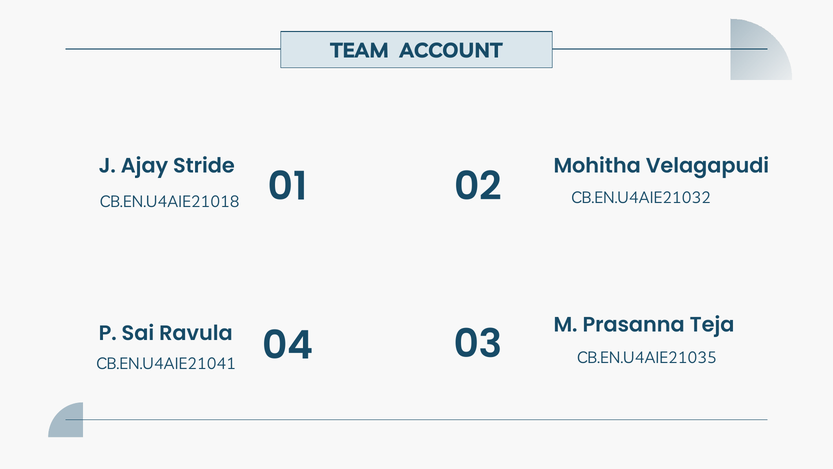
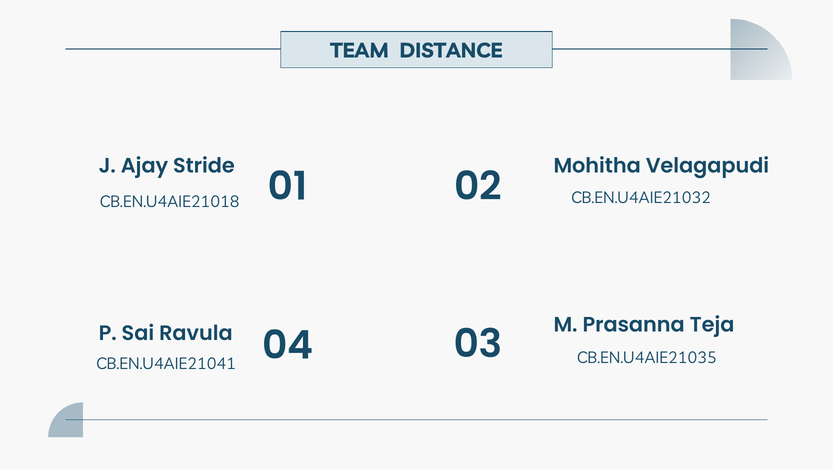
ACCOUNT: ACCOUNT -> DISTANCE
